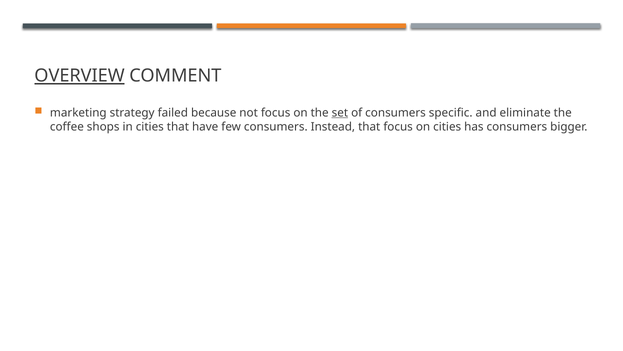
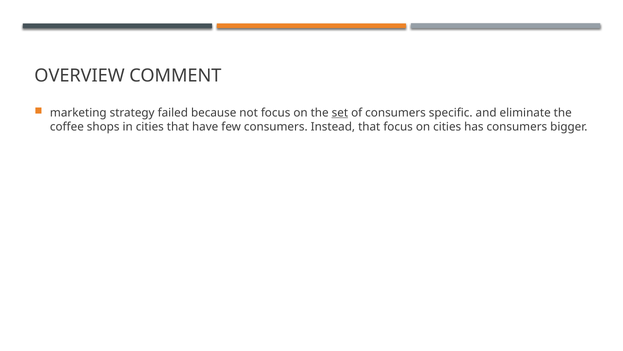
OVERVIEW underline: present -> none
